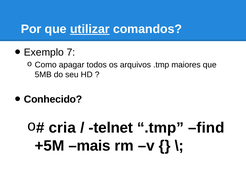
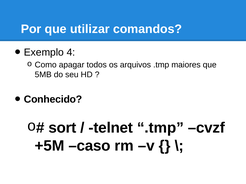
utilizar underline: present -> none
7: 7 -> 4
cria: cria -> sort
find: find -> cvzf
mais: mais -> caso
